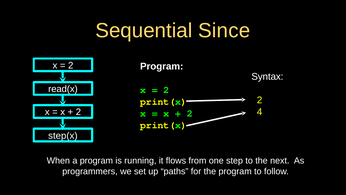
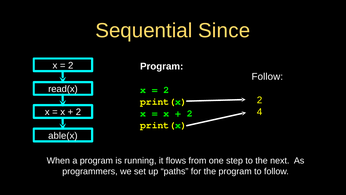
Syntax at (267, 77): Syntax -> Follow
step(x: step(x -> able(x
